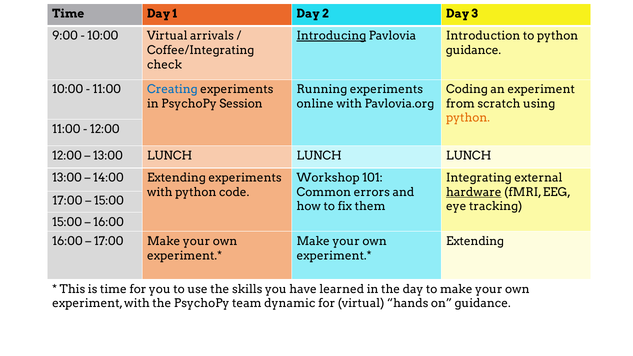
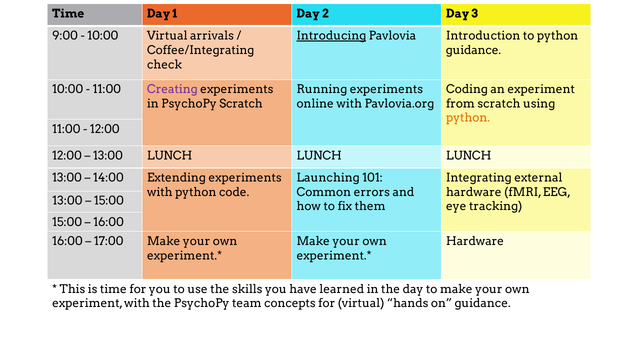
Creating colour: blue -> purple
PsychoPy Session: Session -> Scratch
Workshop: Workshop -> Launching
hardware at (474, 192) underline: present -> none
17:00 at (67, 201): 17:00 -> 13:00
Extending at (475, 241): Extending -> Hardware
dynamic: dynamic -> concepts
